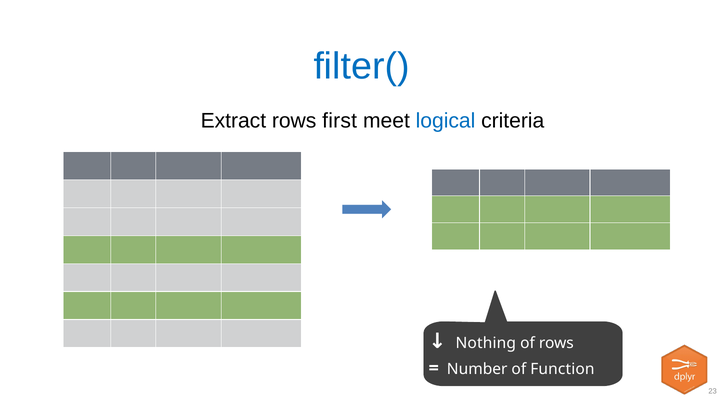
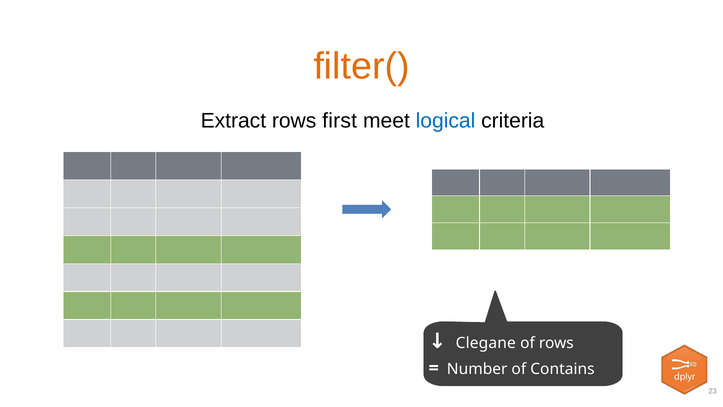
filter( colour: blue -> orange
Nothing: Nothing -> Clegane
Function: Function -> Contains
